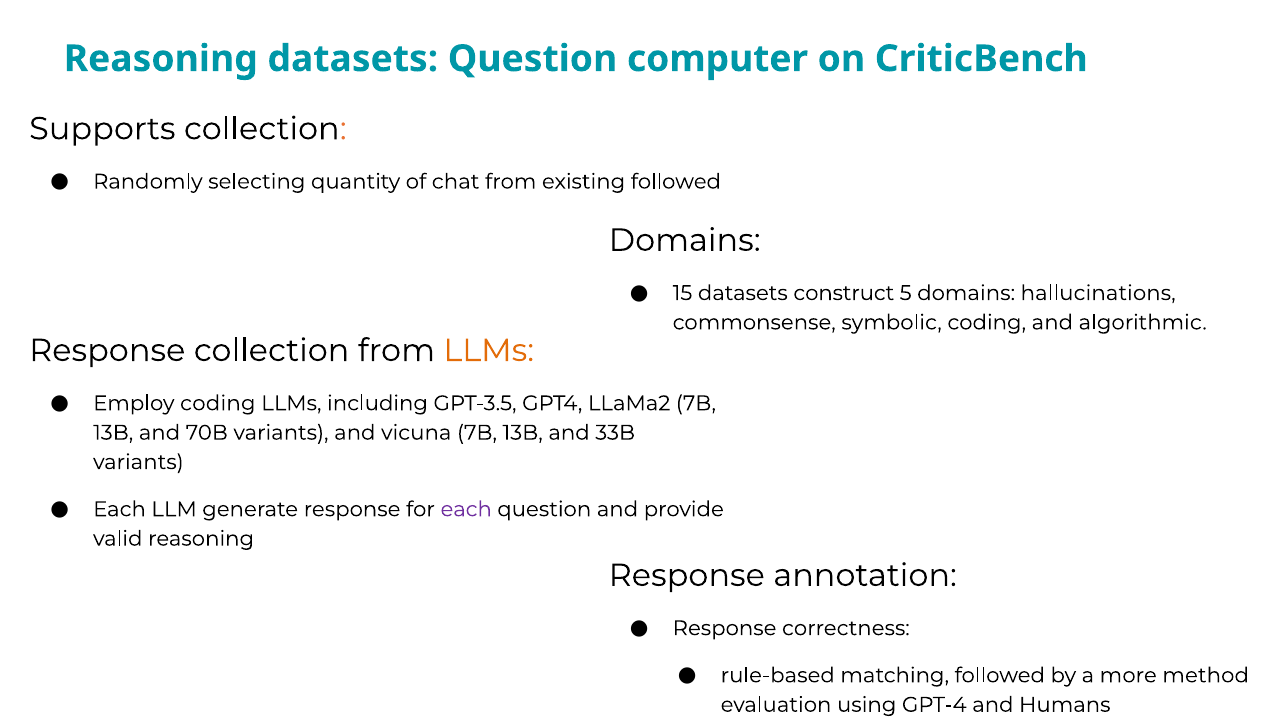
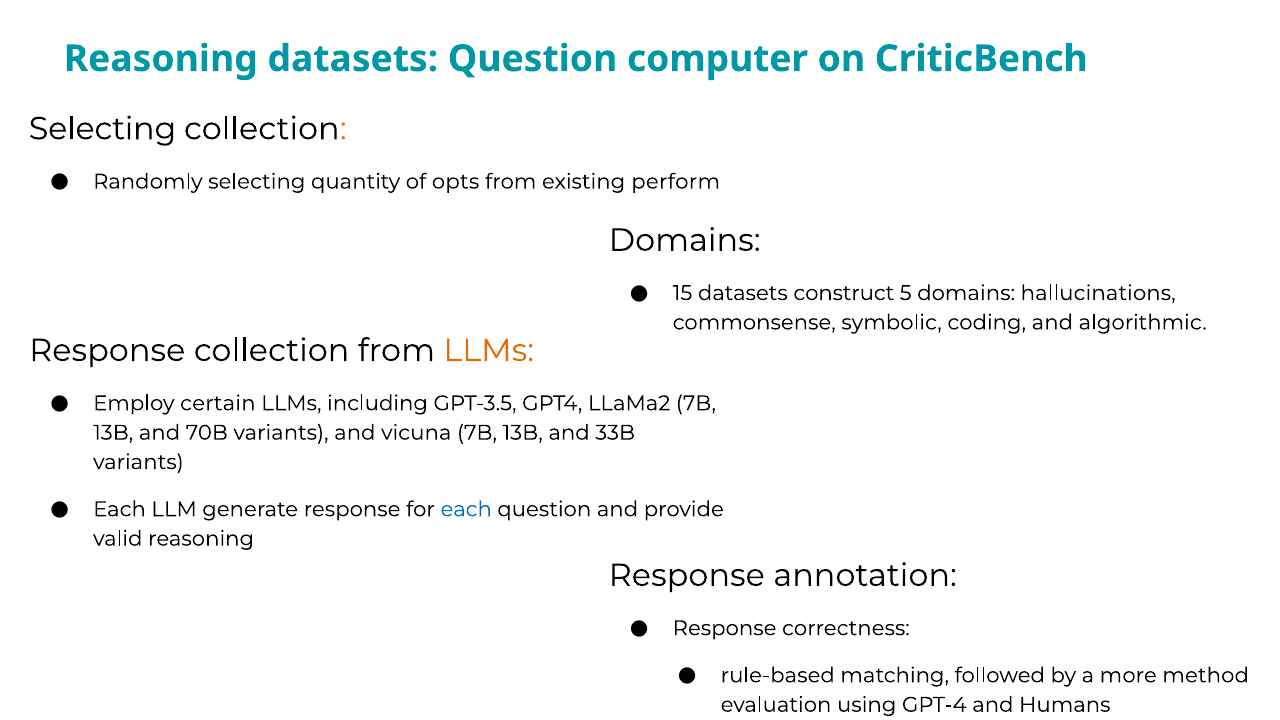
Supports at (102, 129): Supports -> Selecting
chat: chat -> opts
existing followed: followed -> perform
Employ coding: coding -> certain
each at (466, 509) colour: purple -> blue
